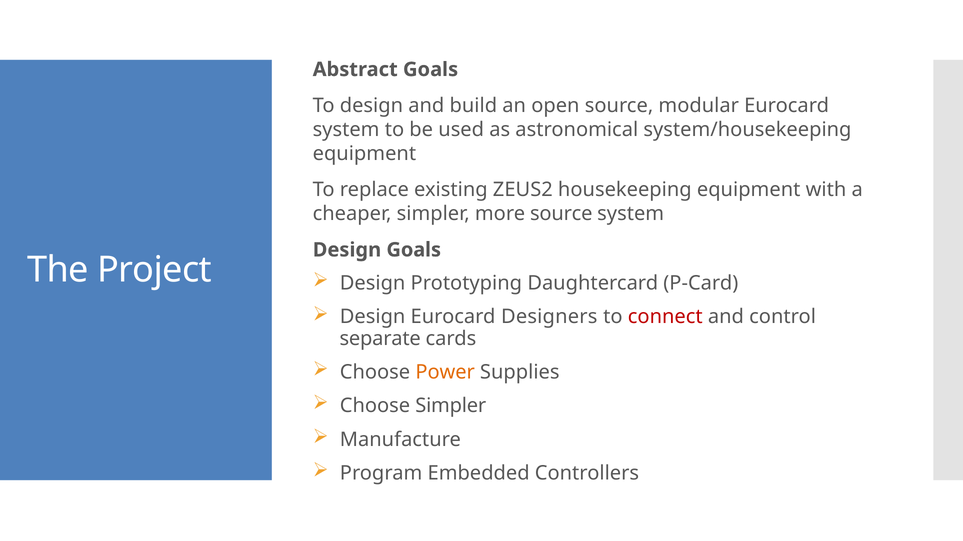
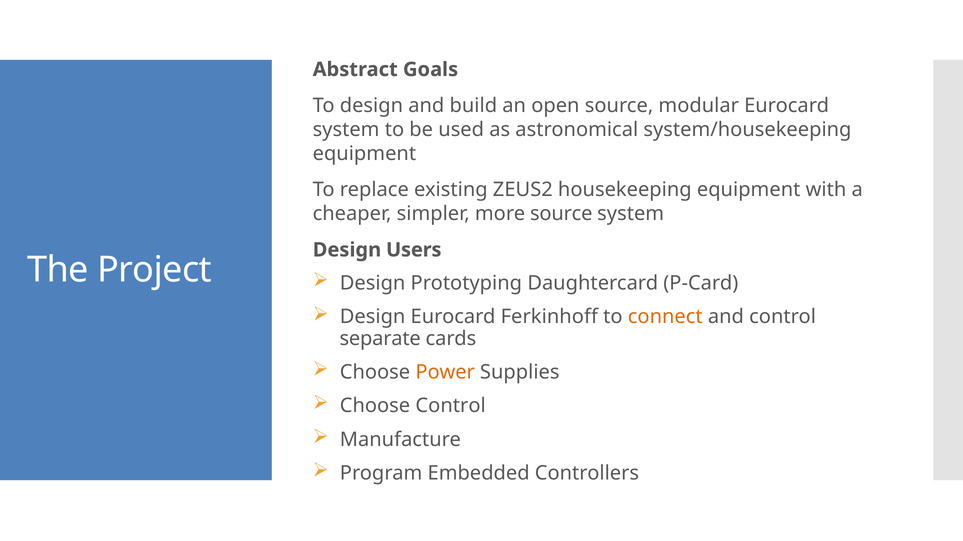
Design Goals: Goals -> Users
Designers: Designers -> Ferkinhoff
connect colour: red -> orange
Choose Simpler: Simpler -> Control
